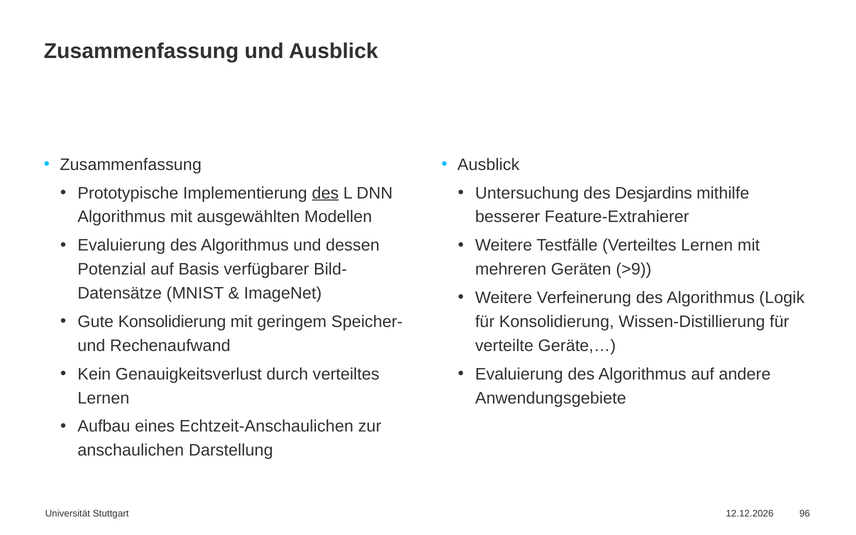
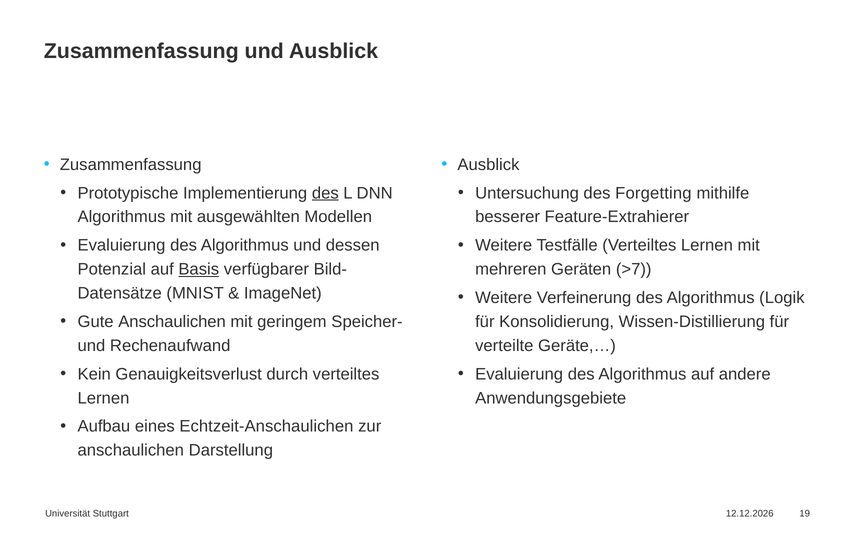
Desjardins: Desjardins -> Forgetting
Basis underline: none -> present
>9: >9 -> >7
Gute Konsolidierung: Konsolidierung -> Anschaulichen
96: 96 -> 19
